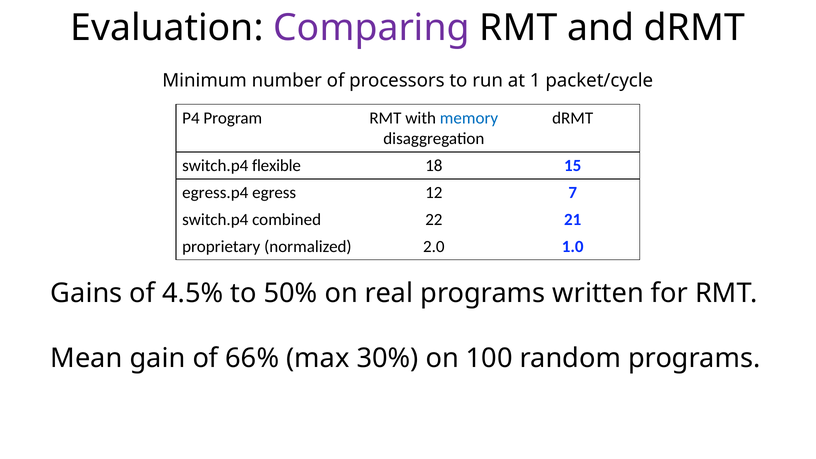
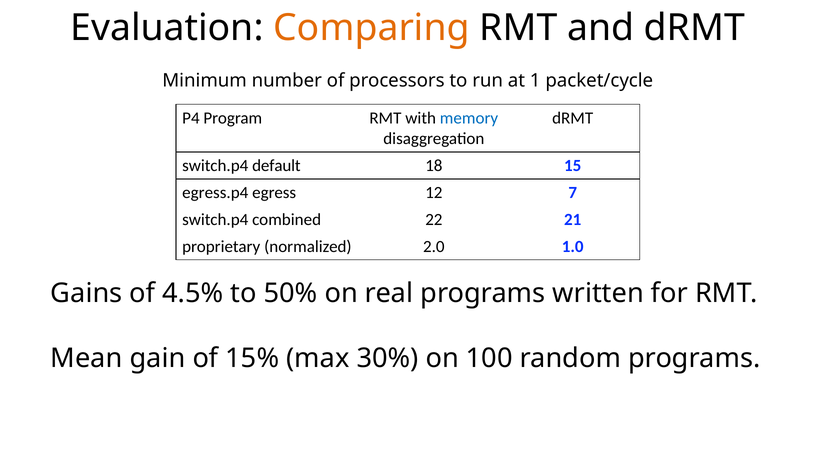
Comparing colour: purple -> orange
flexible: flexible -> default
66%: 66% -> 15%
